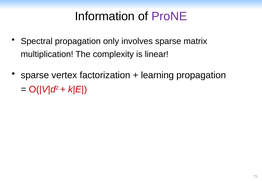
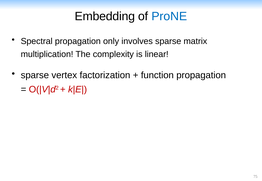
Information: Information -> Embedding
ProNE colour: purple -> blue
learning: learning -> function
